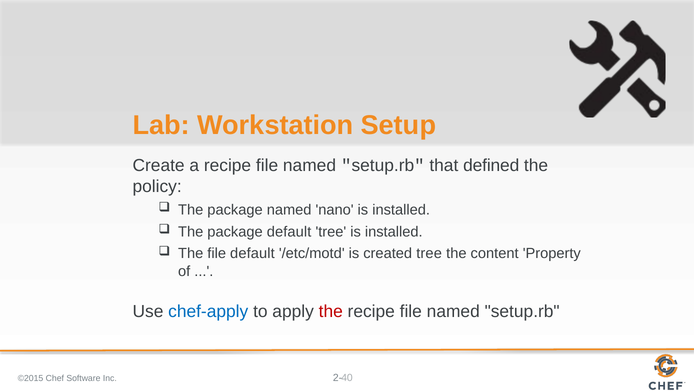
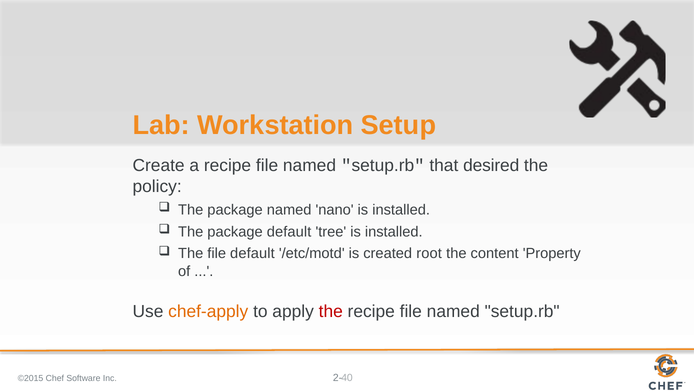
defined: defined -> desired
created tree: tree -> root
chef-apply colour: blue -> orange
